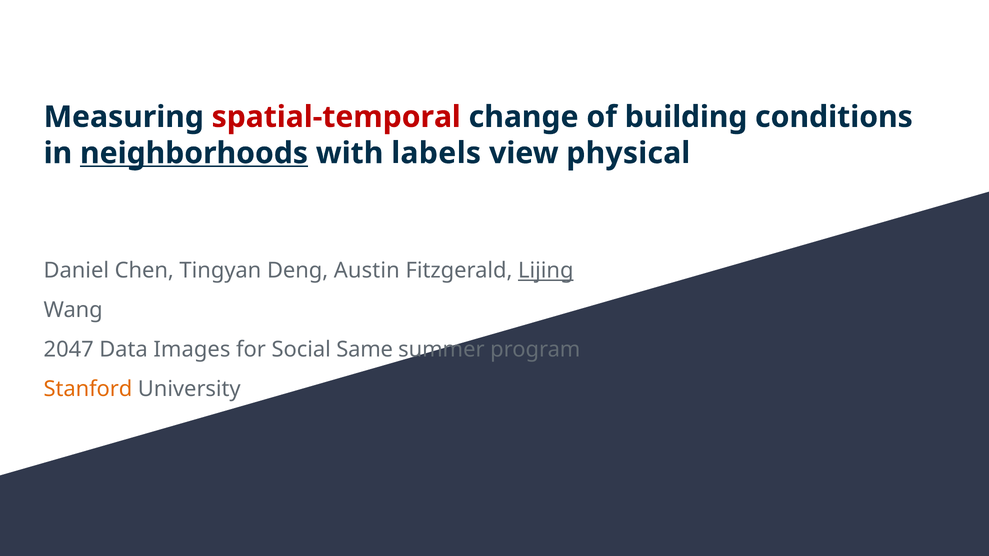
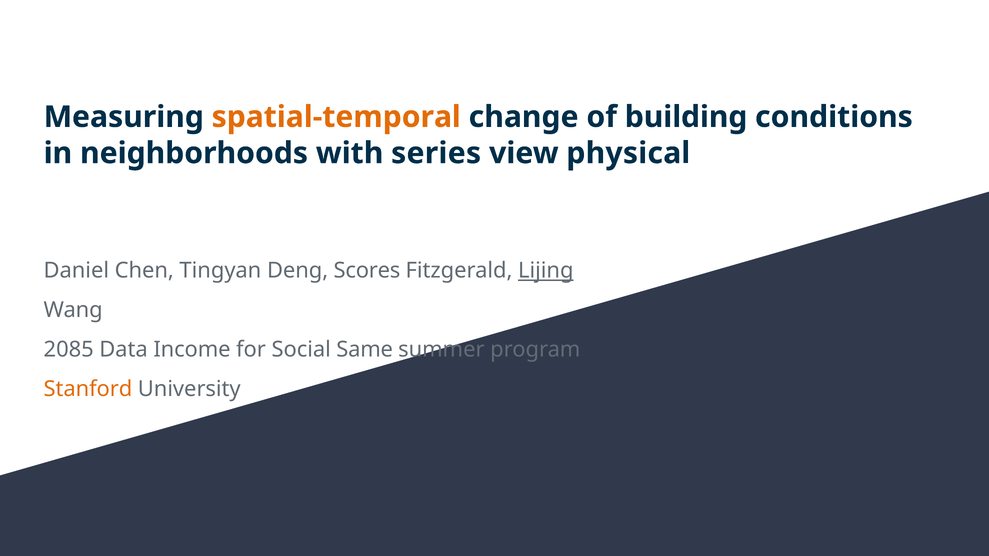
spatial-temporal colour: red -> orange
neighborhoods underline: present -> none
labels: labels -> series
Austin: Austin -> Scores
2047: 2047 -> 2085
Images: Images -> Income
